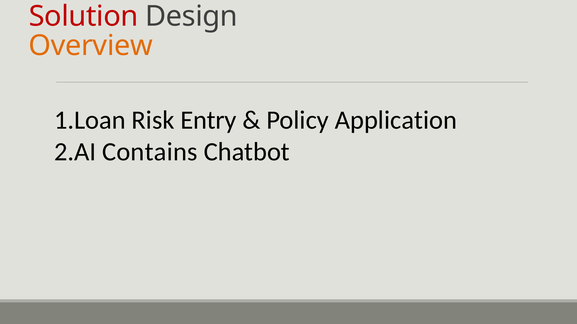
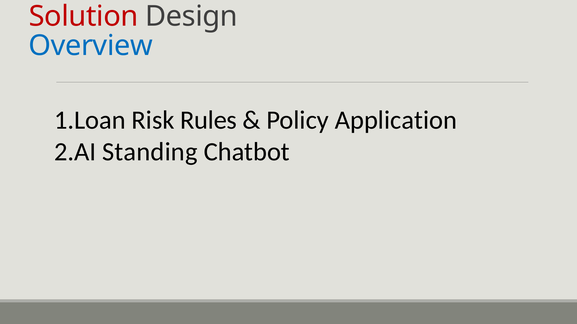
Overview colour: orange -> blue
Entry: Entry -> Rules
Contains: Contains -> Standing
